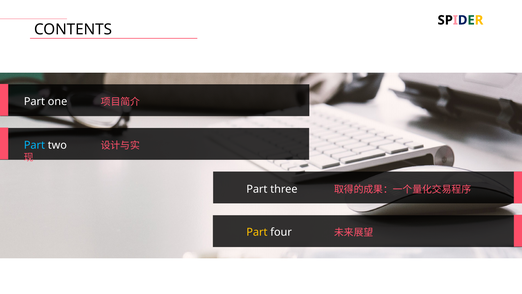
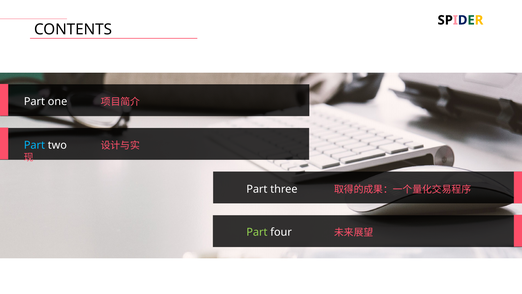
Part at (257, 232) colour: yellow -> light green
